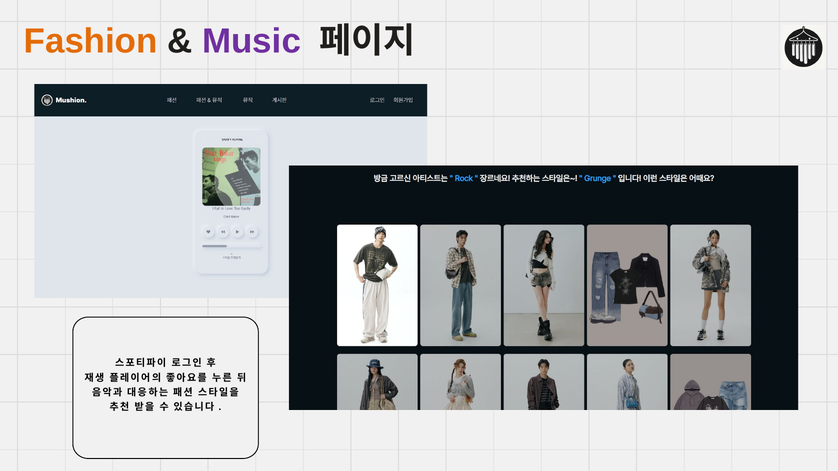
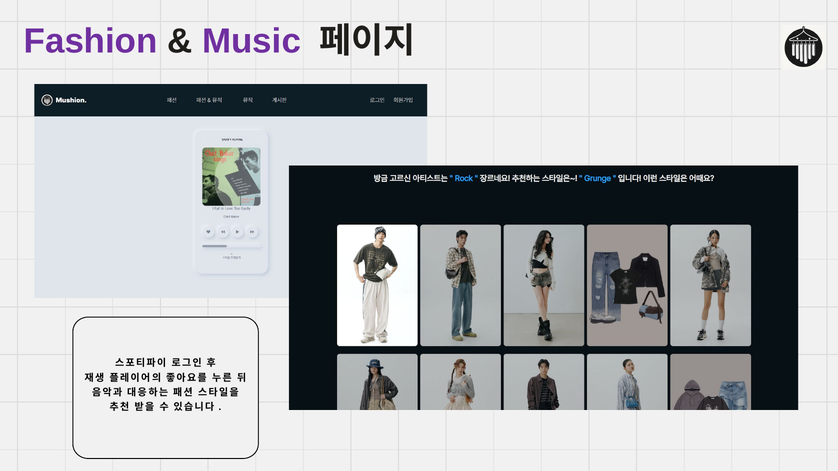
Fashion colour: orange -> purple
